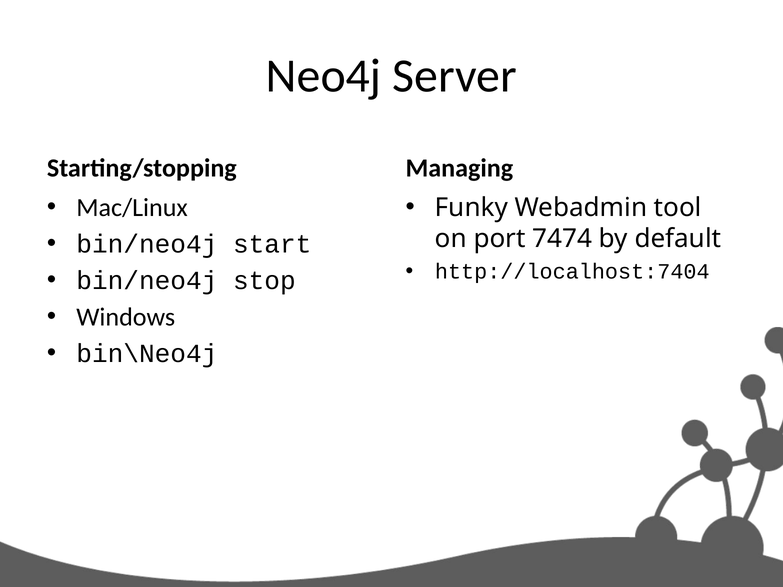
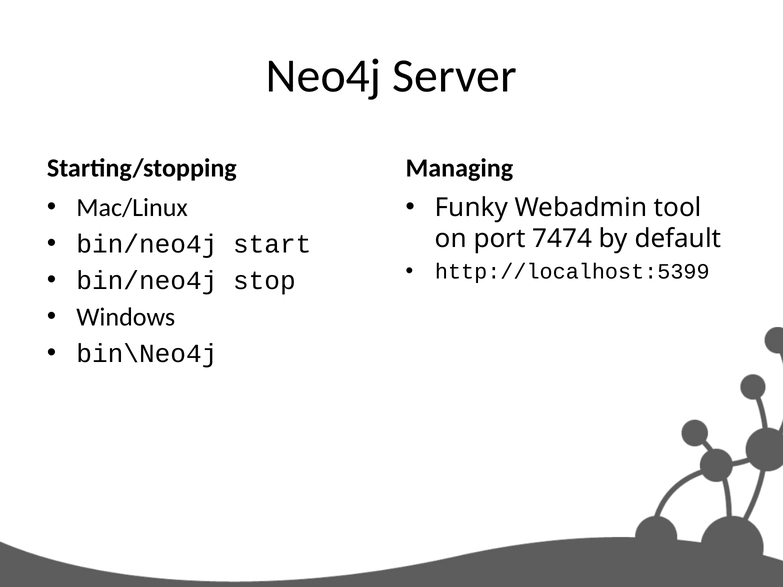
http://localhost:7404: http://localhost:7404 -> http://localhost:5399
